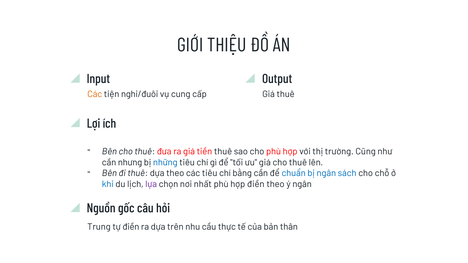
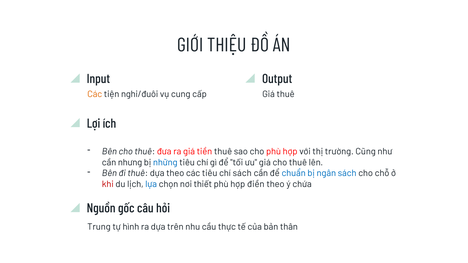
chí bằng: bằng -> sách
khi colour: blue -> red
lựa colour: purple -> blue
nhất: nhất -> thiết
ý ngân: ngân -> chứa
tự điền: điền -> hình
